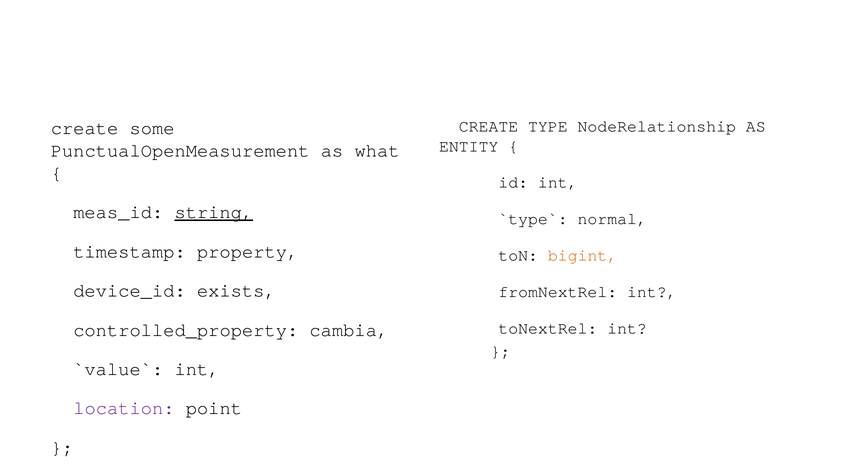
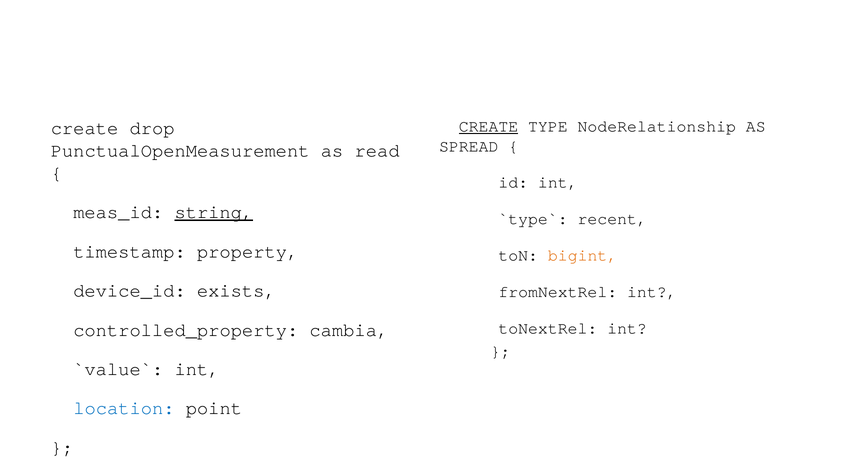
CREATE at (488, 126) underline: none -> present
some: some -> drop
ENTITY: ENTITY -> SPREAD
what: what -> read
normal: normal -> recent
location colour: purple -> blue
